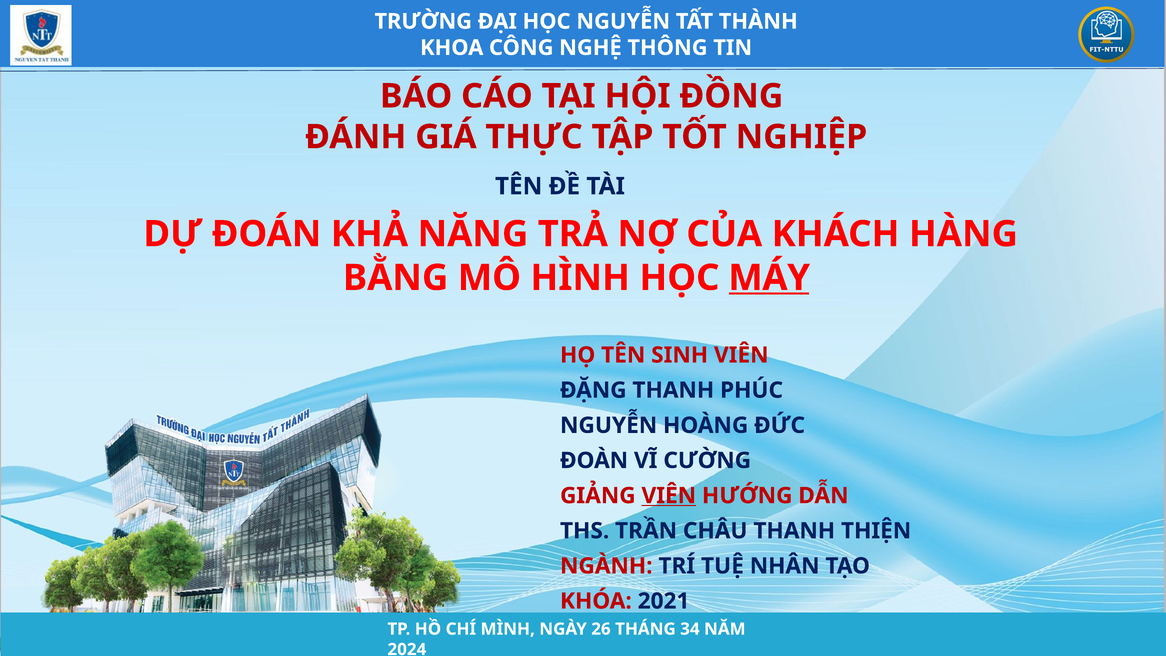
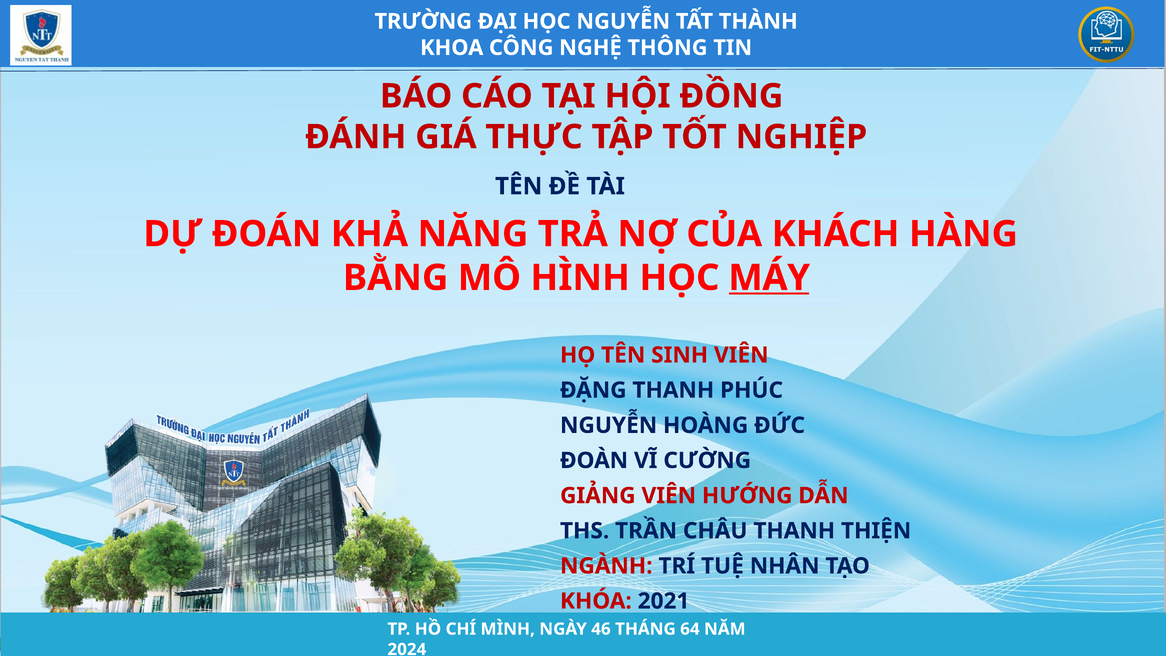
VIÊN at (669, 496) underline: present -> none
26: 26 -> 46
34: 34 -> 64
